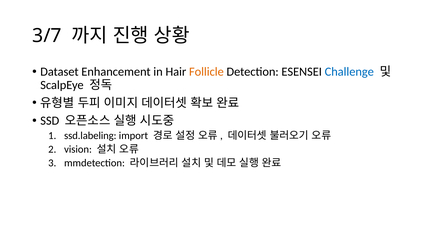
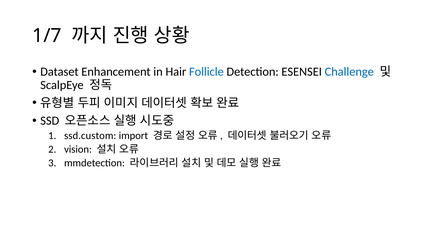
3/7: 3/7 -> 1/7
Follicle colour: orange -> blue
ssd.labeling: ssd.labeling -> ssd.custom
